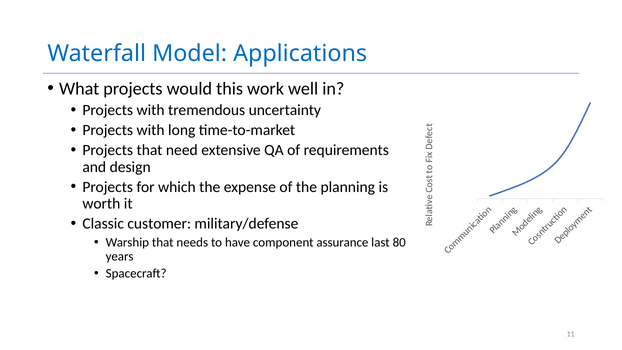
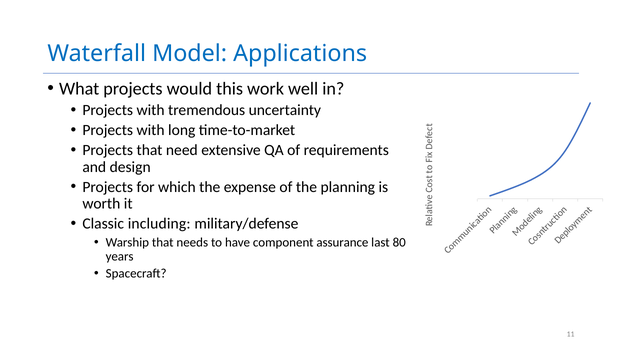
customer: customer -> including
